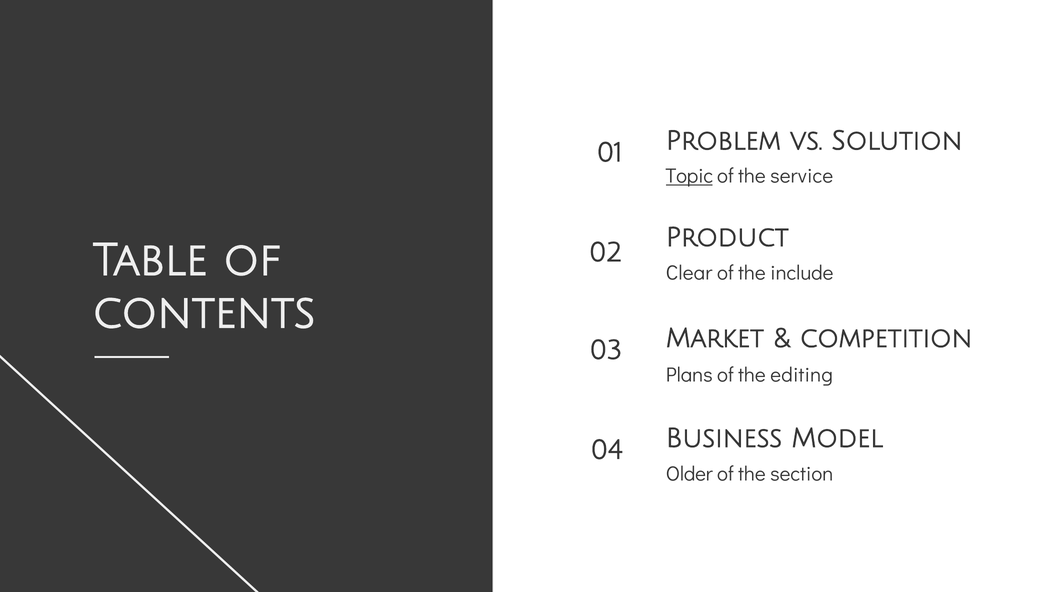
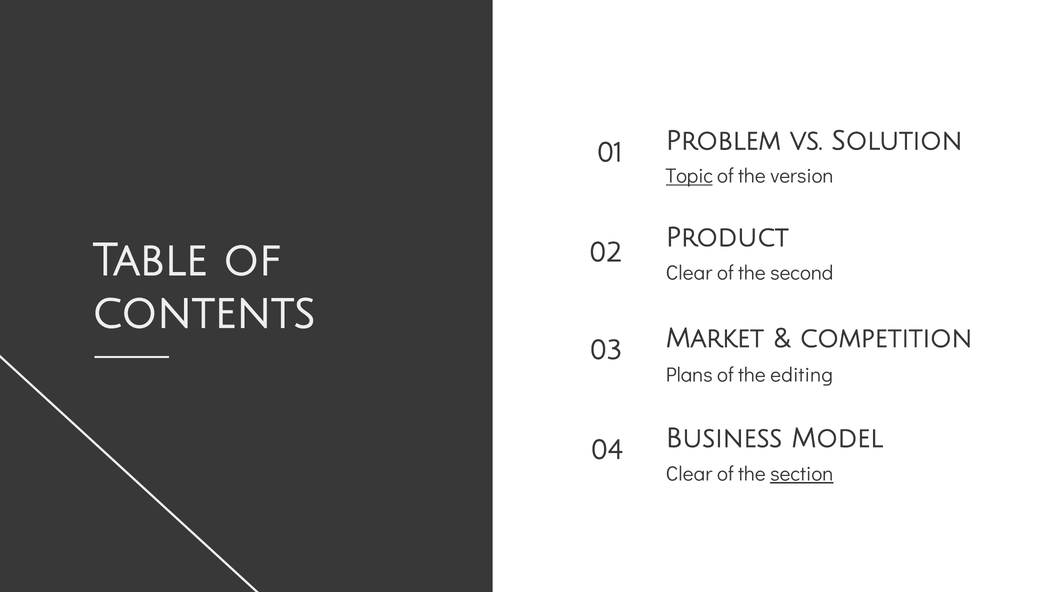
service: service -> version
include: include -> second
Older at (689, 474): Older -> Clear
section underline: none -> present
